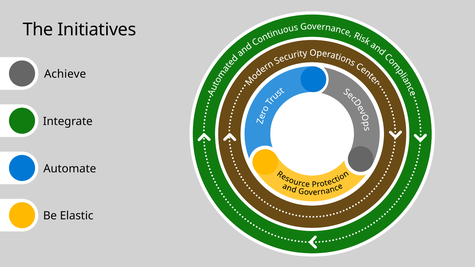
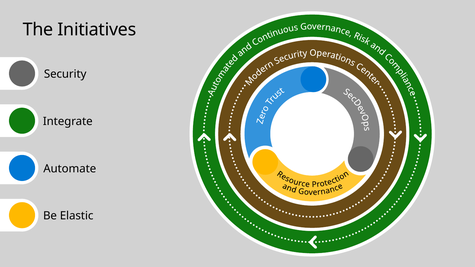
Achieve: Achieve -> Security
